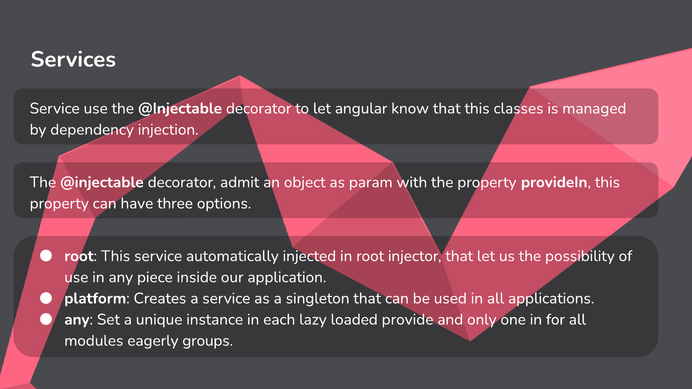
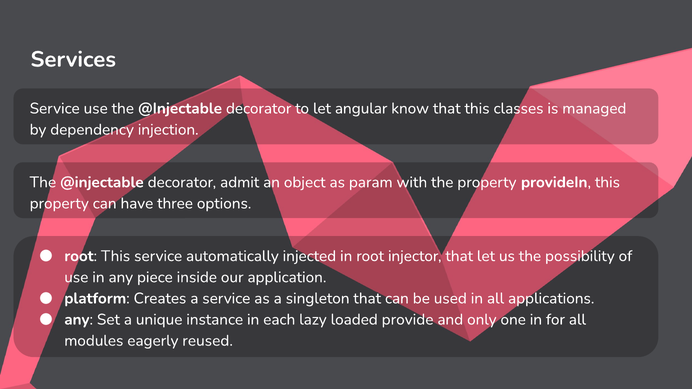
groups: groups -> reused
